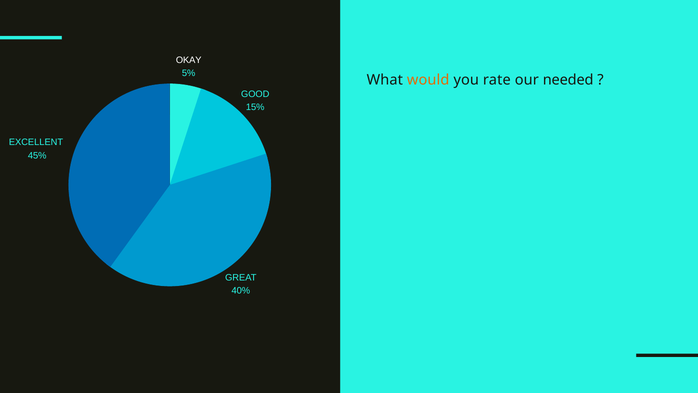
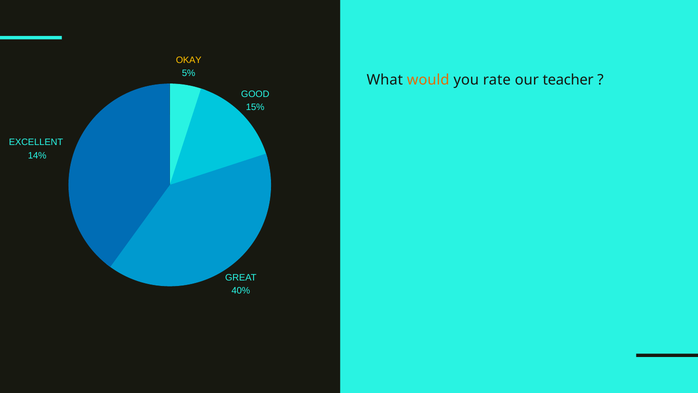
OKAY colour: white -> yellow
needed: needed -> teacher
45%: 45% -> 14%
